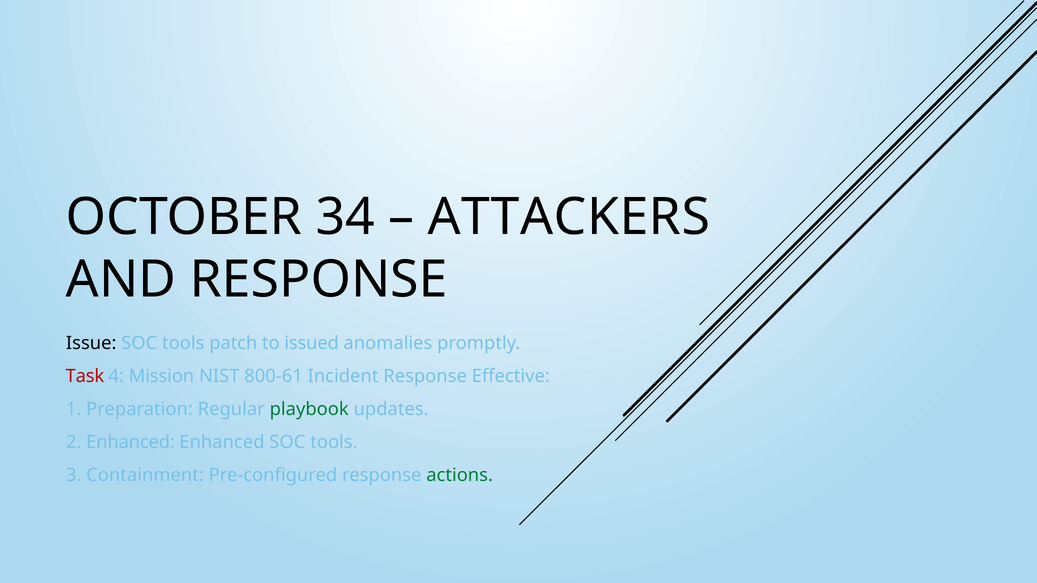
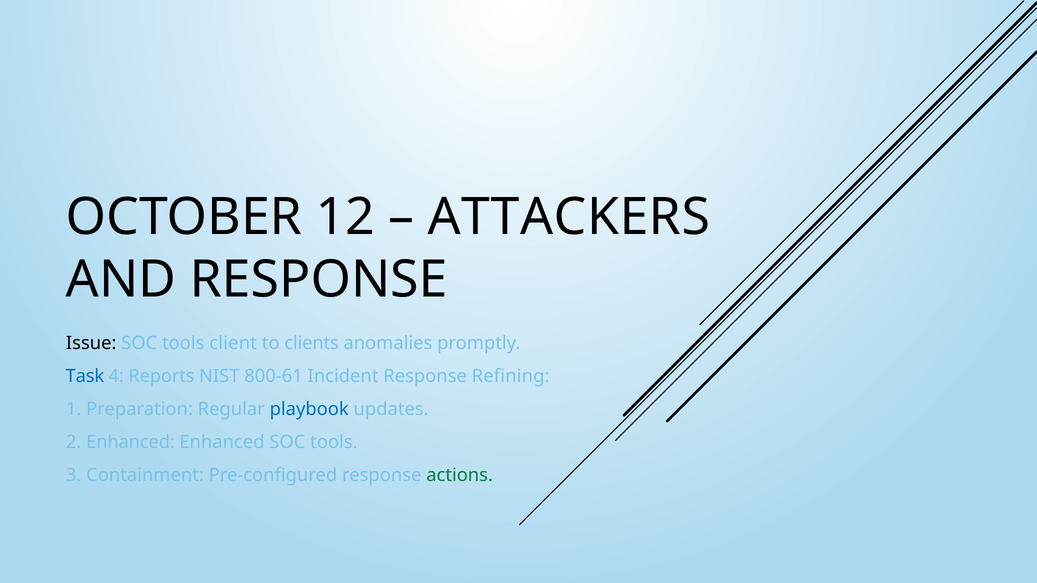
34: 34 -> 12
patch: patch -> client
issued: issued -> clients
Task colour: red -> blue
Mission: Mission -> Reports
Effective: Effective -> Refining
playbook colour: green -> blue
